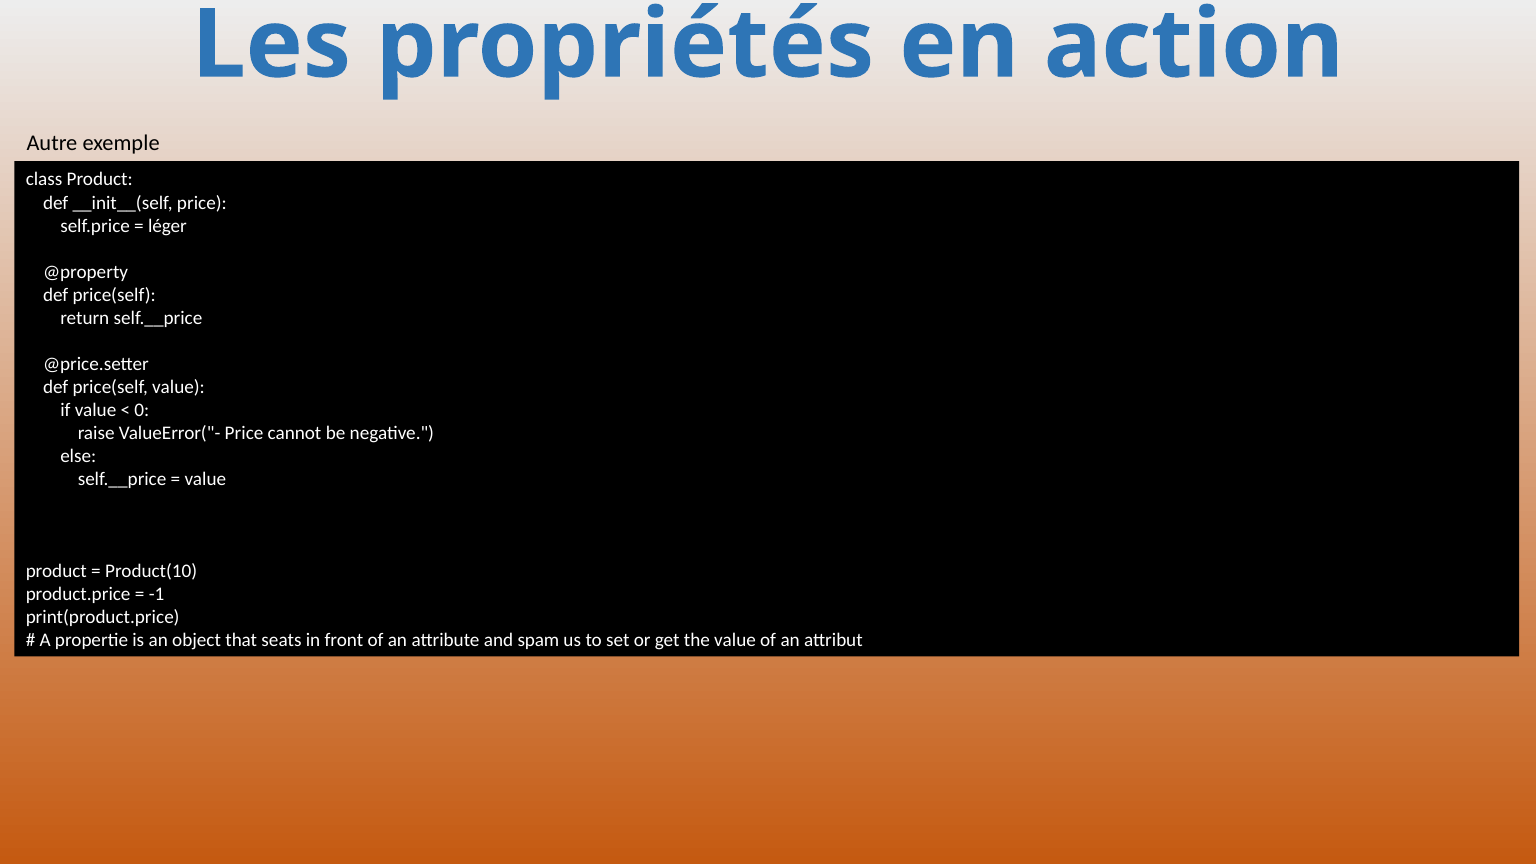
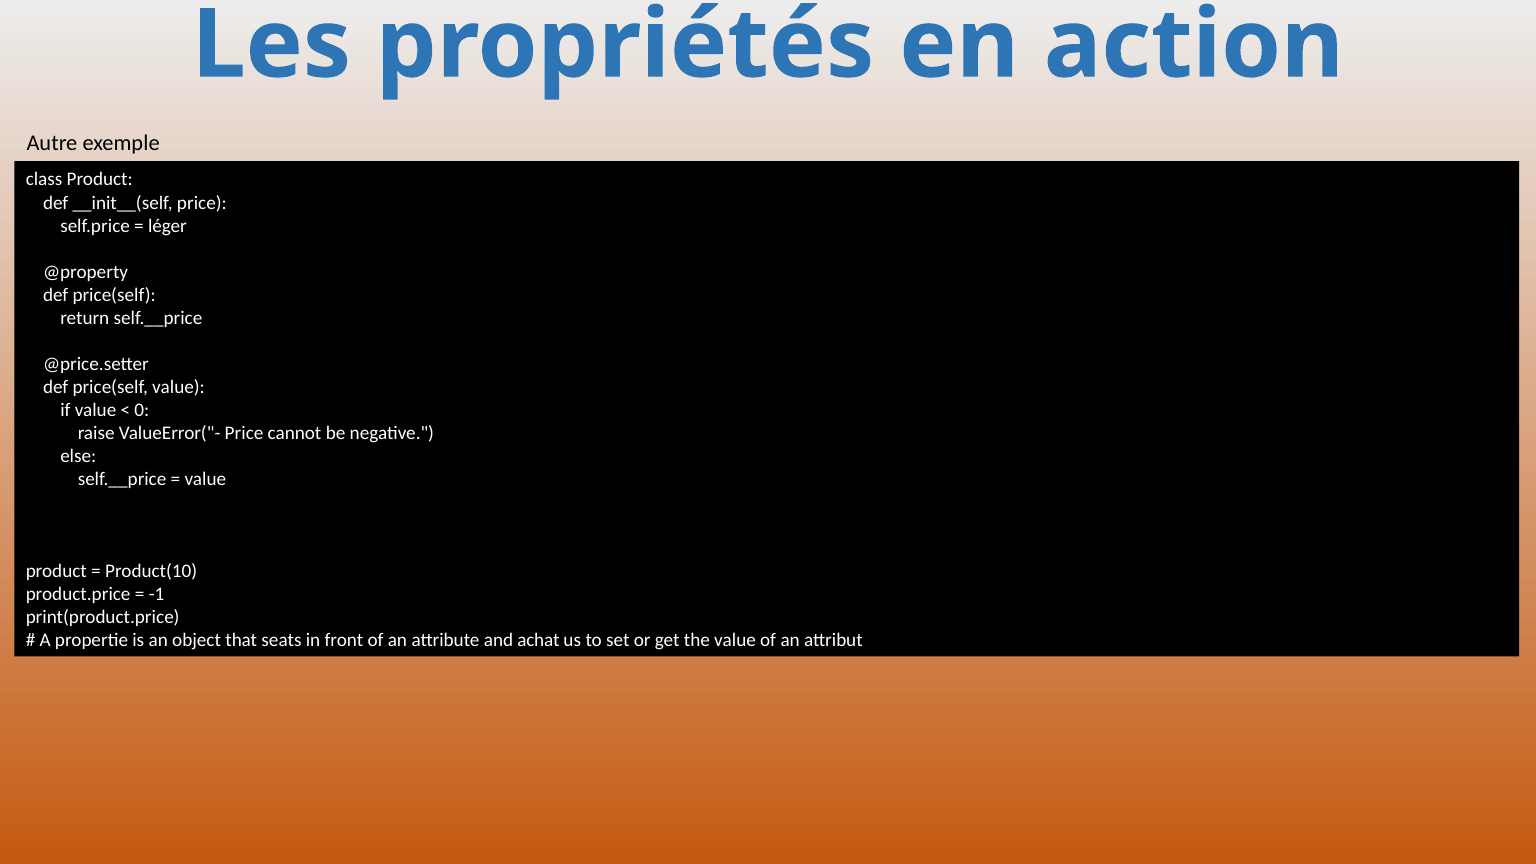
spam: spam -> achat
